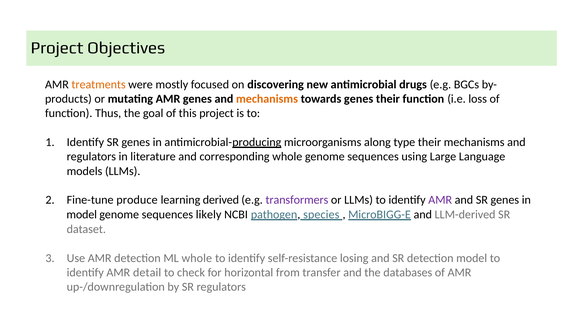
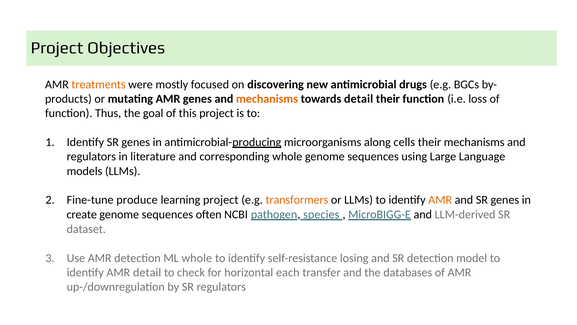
towards genes: genes -> detail
type: type -> cells
learning derived: derived -> project
transformers colour: purple -> orange
AMR at (440, 200) colour: purple -> orange
model at (82, 214): model -> create
likely: likely -> often
from: from -> each
